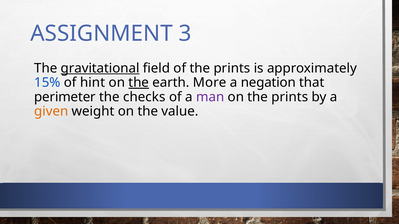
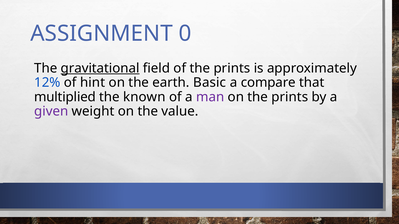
3: 3 -> 0
15%: 15% -> 12%
the at (139, 83) underline: present -> none
More: More -> Basic
negation: negation -> compare
perimeter: perimeter -> multiplied
checks: checks -> known
given colour: orange -> purple
